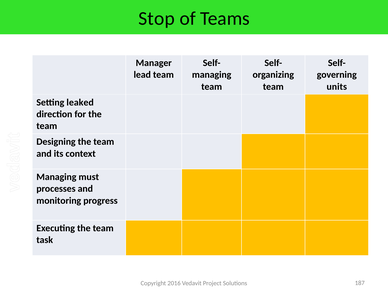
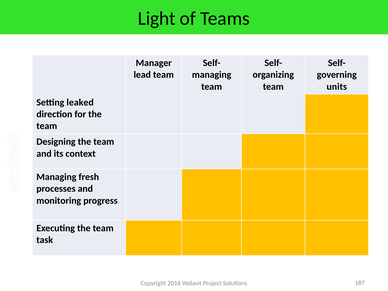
Stop: Stop -> Light
must: must -> fresh
